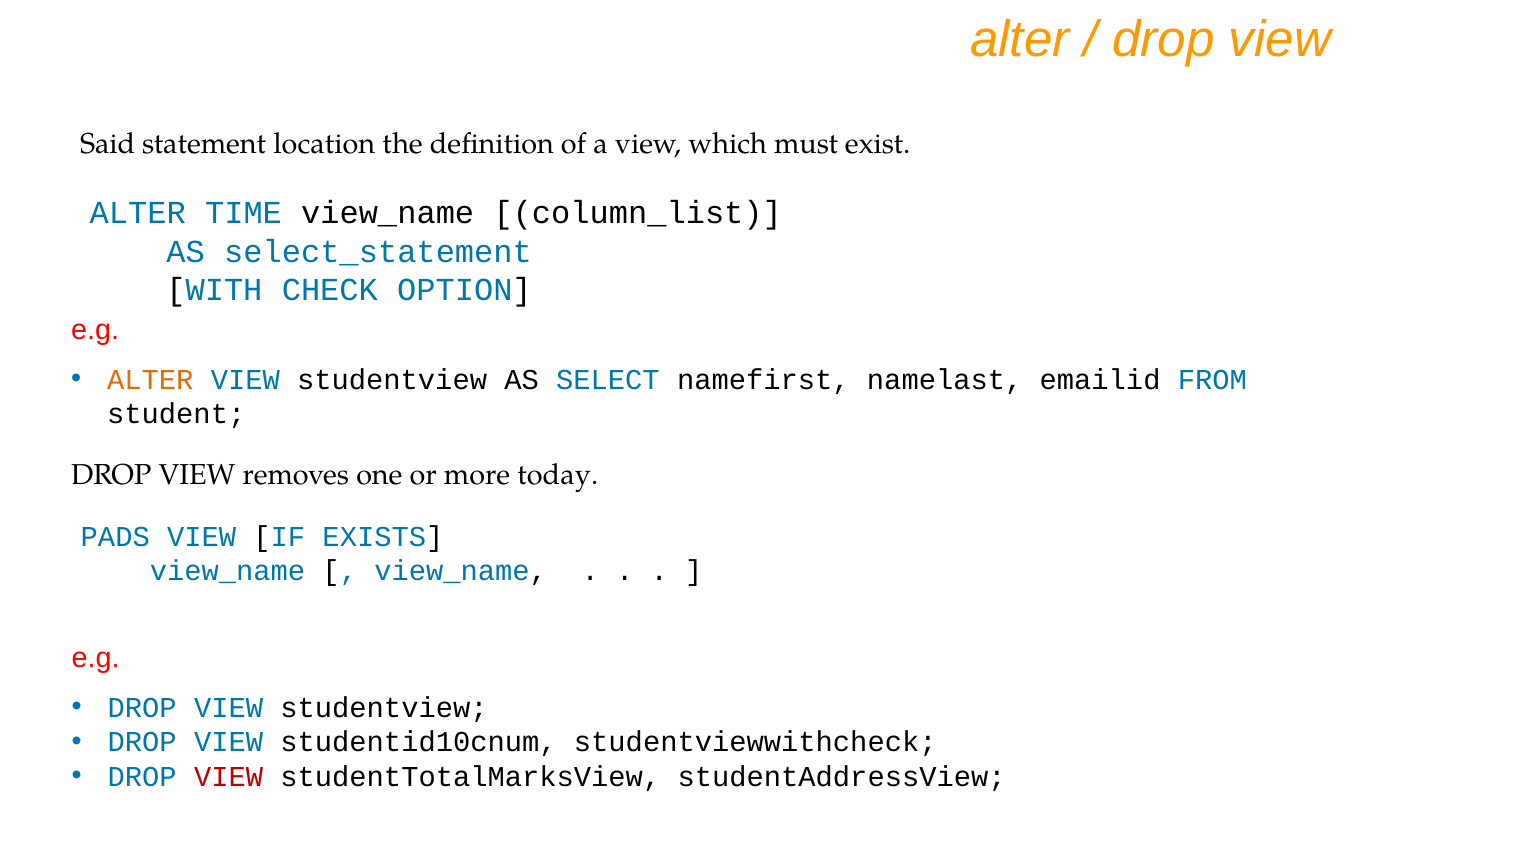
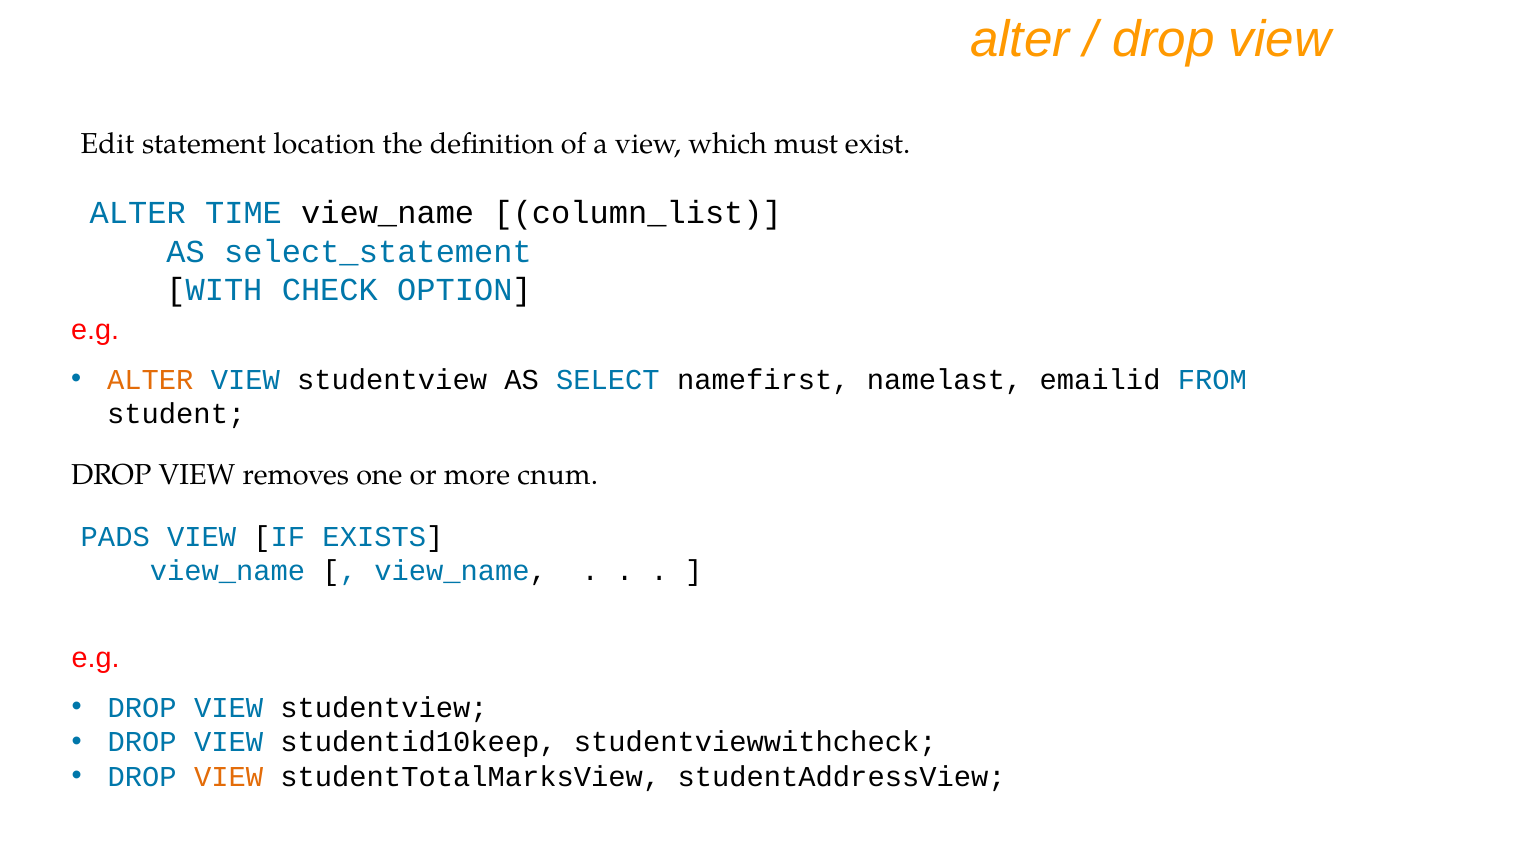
Said: Said -> Edit
today: today -> cnum
studentid10cnum: studentid10cnum -> studentid10keep
VIEW at (229, 776) colour: red -> orange
